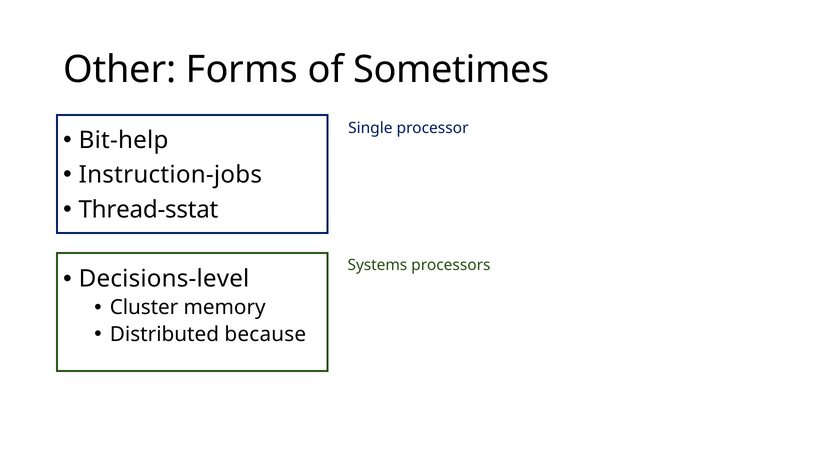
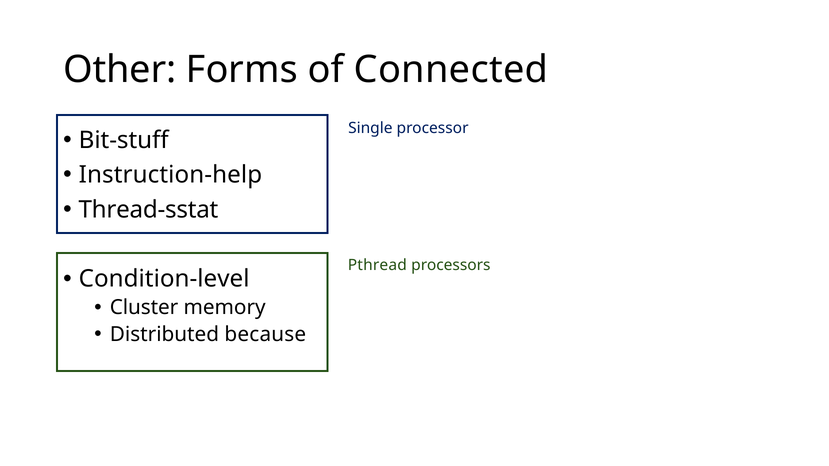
Sometimes: Sometimes -> Connected
Bit-help: Bit-help -> Bit-stuff
Instruction-jobs: Instruction-jobs -> Instruction-help
Systems: Systems -> Pthread
Decisions-level: Decisions-level -> Condition-level
